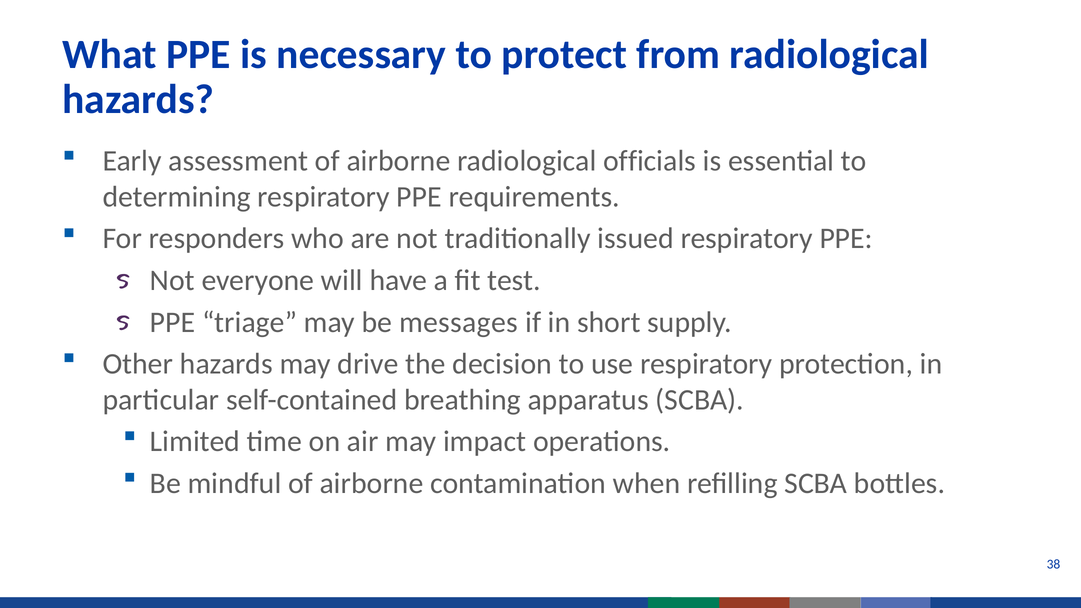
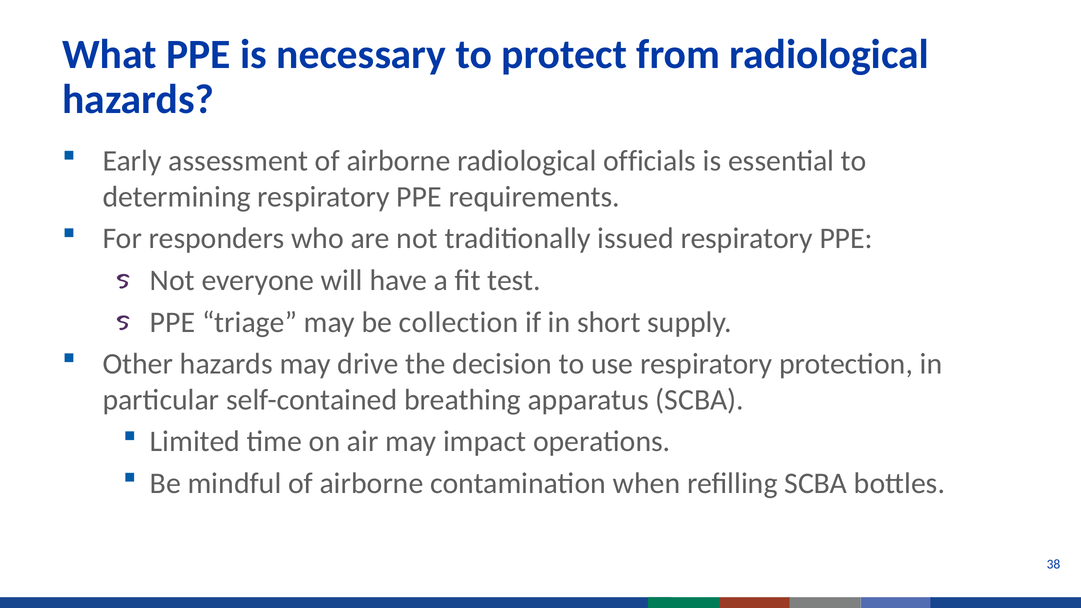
messages: messages -> collection
